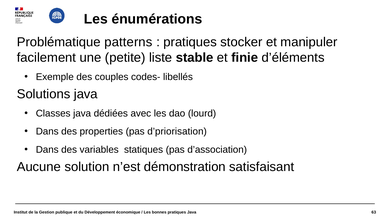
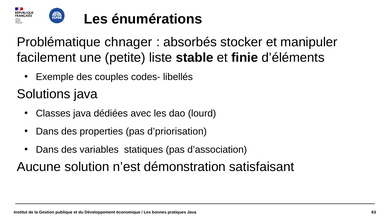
patterns: patterns -> chnager
pratiques at (190, 42): pratiques -> absorbés
